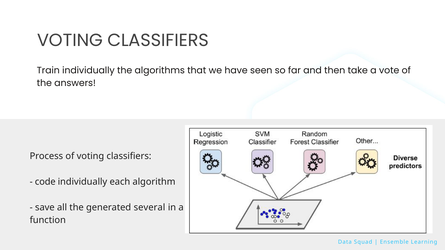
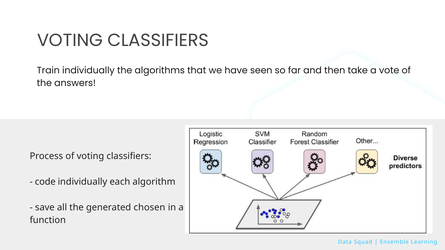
several: several -> chosen
